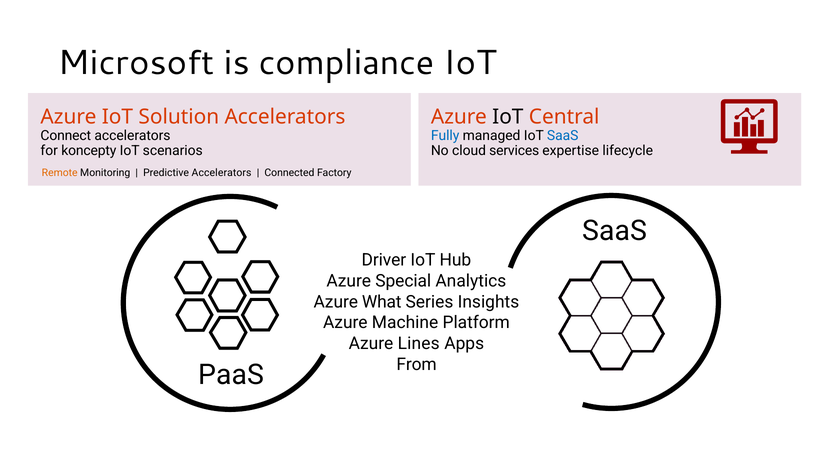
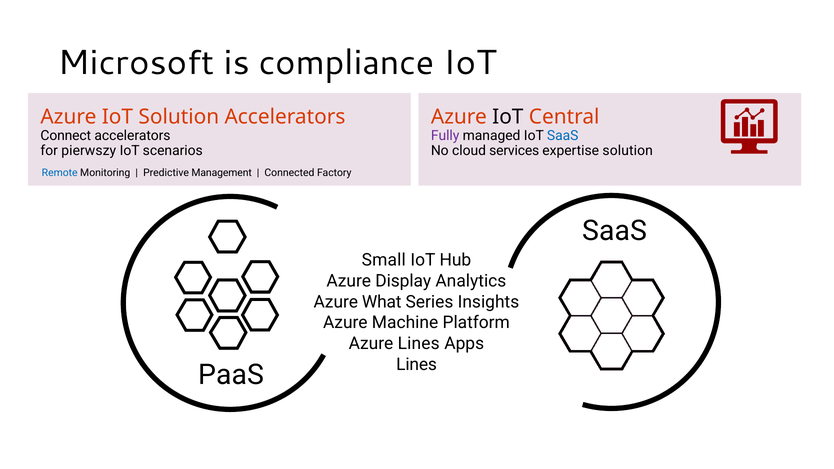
Fully colour: blue -> purple
koncepty: koncepty -> pierwszy
expertise lifecycle: lifecycle -> solution
Remote colour: orange -> blue
Predictive Accelerators: Accelerators -> Management
Driver: Driver -> Small
Special: Special -> Display
From at (417, 365): From -> Lines
